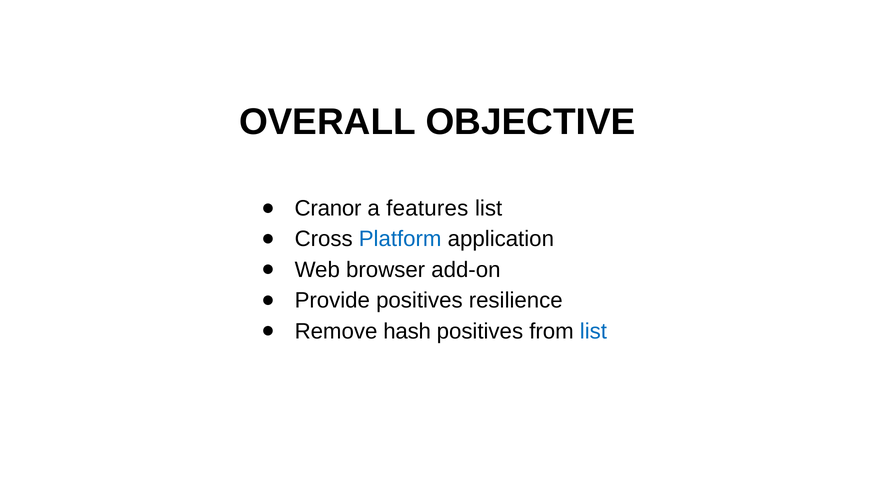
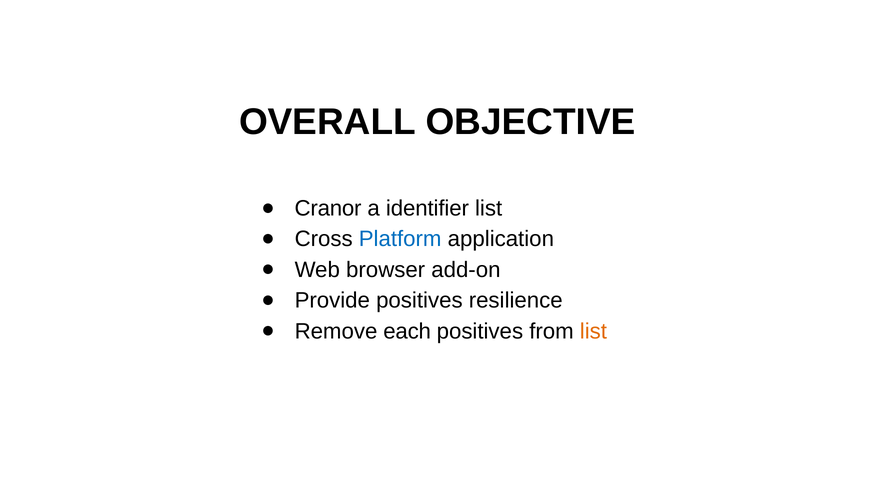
features: features -> identifier
hash: hash -> each
list at (593, 331) colour: blue -> orange
